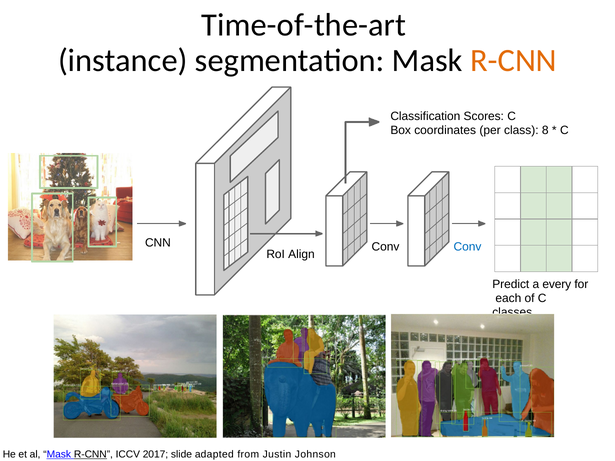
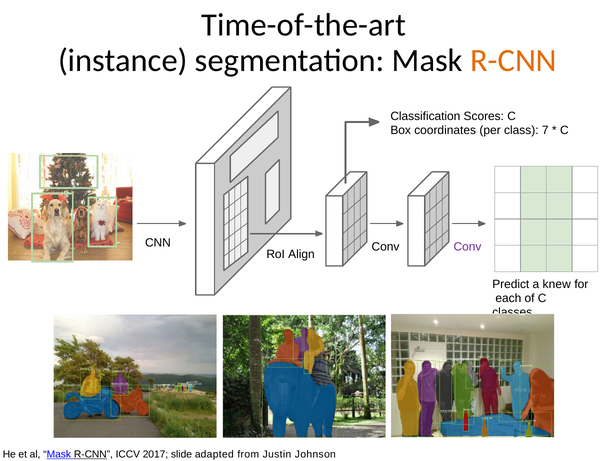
8: 8 -> 7
Conv at (468, 247) colour: blue -> purple
every: every -> knew
